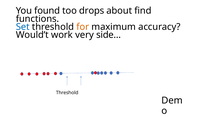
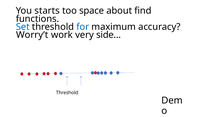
found: found -> starts
drops: drops -> space
for colour: orange -> blue
Would’t: Would’t -> Worry’t
